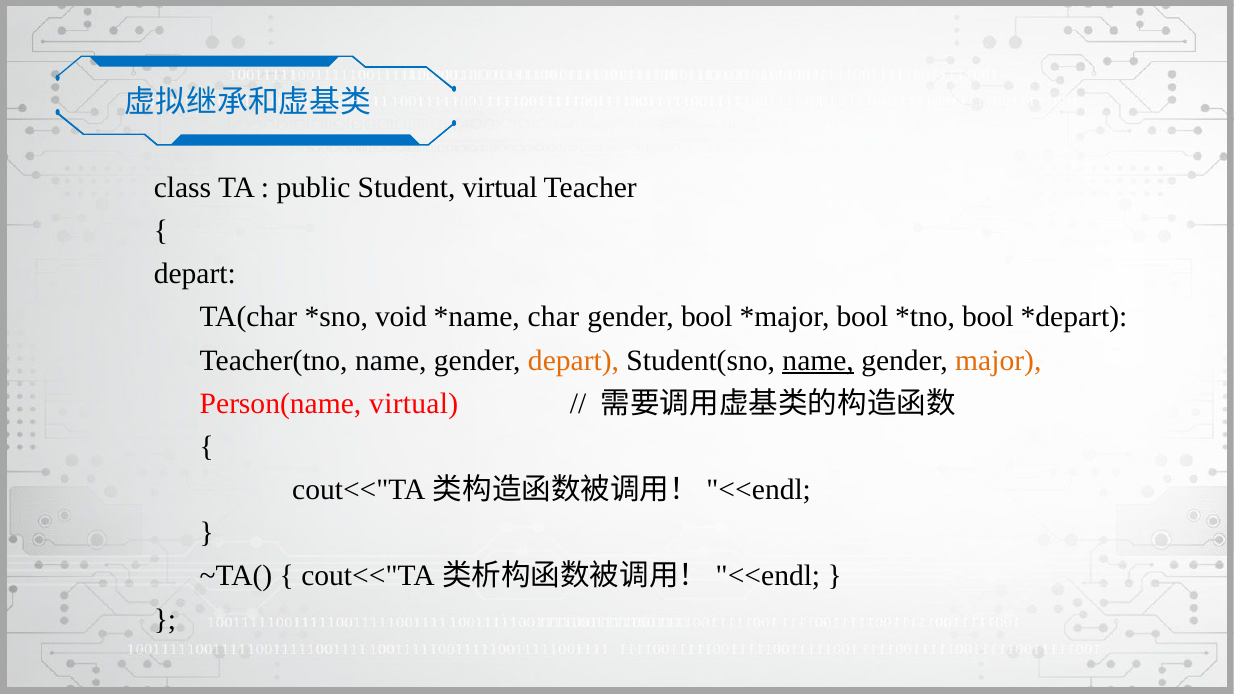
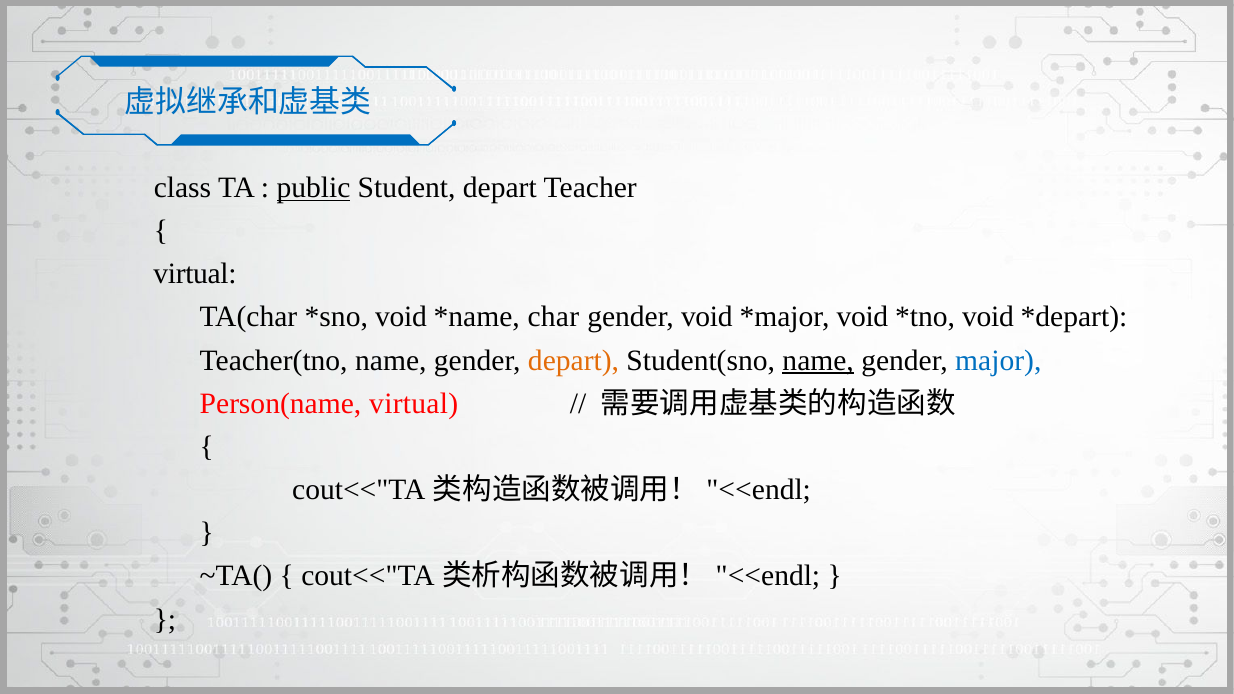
public underline: none -> present
Student virtual: virtual -> depart
depart at (195, 274): depart -> virtual
gender bool: bool -> void
bool at (862, 317): bool -> void
bool at (988, 317): bool -> void
major colour: orange -> blue
